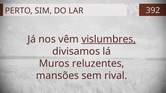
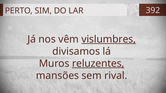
reluzentes underline: none -> present
